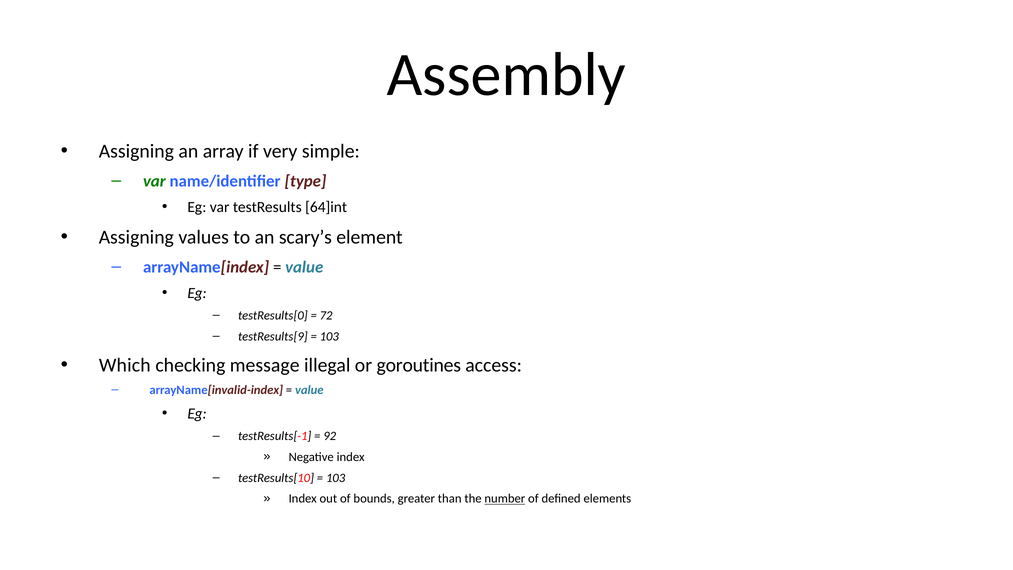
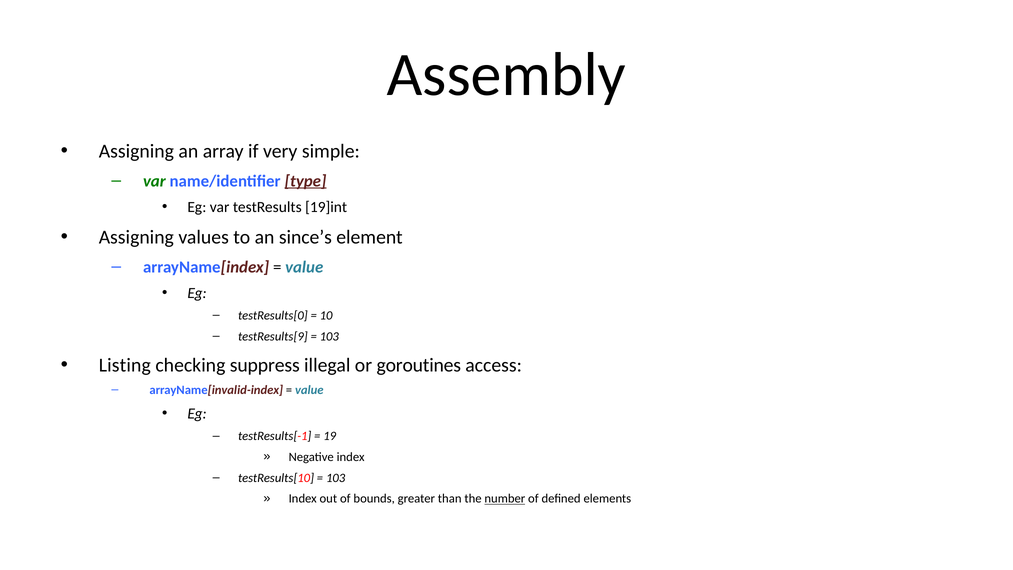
type underline: none -> present
64]int: 64]int -> 19]int
scary’s: scary’s -> since’s
72: 72 -> 10
Which: Which -> Listing
message: message -> suppress
92: 92 -> 19
